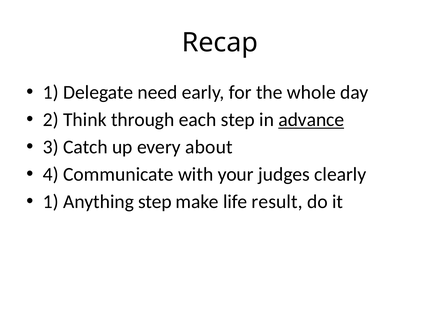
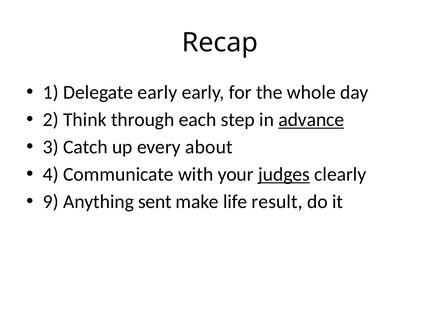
Delegate need: need -> early
judges underline: none -> present
1 at (51, 202): 1 -> 9
Anything step: step -> sent
